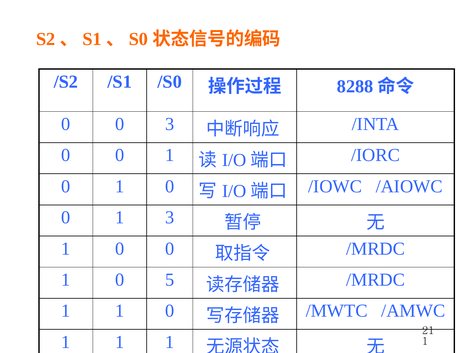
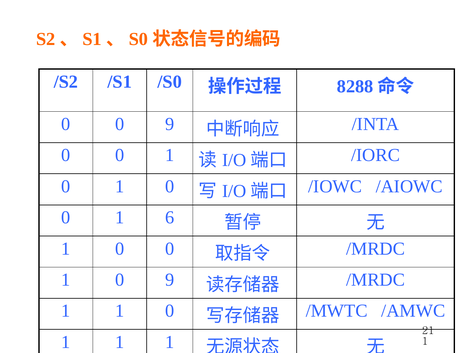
0 0 3: 3 -> 9
1 3: 3 -> 6
1 0 5: 5 -> 9
